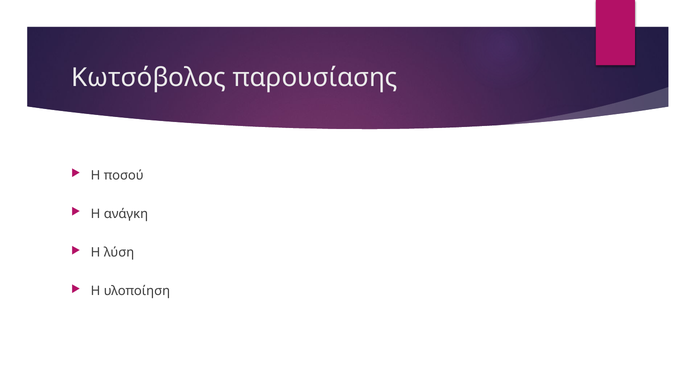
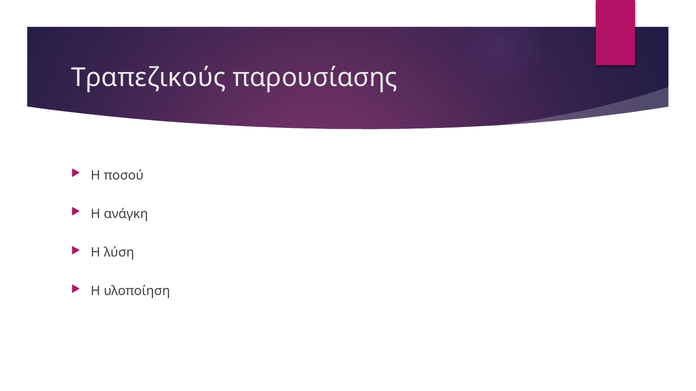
Κωτσόβολος: Κωτσόβολος -> Τραπεζικούς
